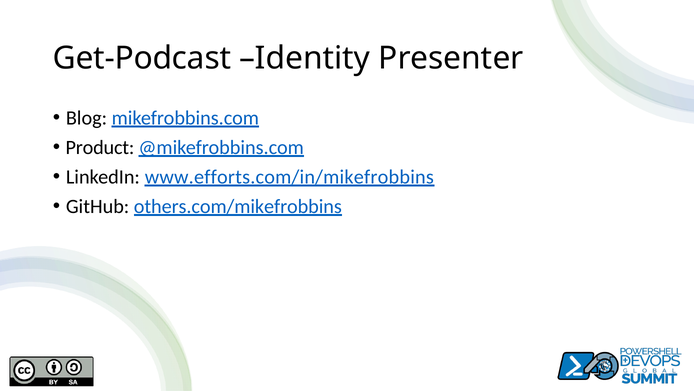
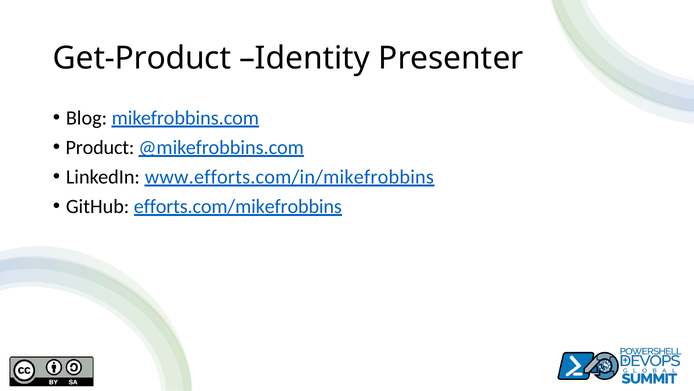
Get-Podcast: Get-Podcast -> Get-Product
others.com/mikefrobbins: others.com/mikefrobbins -> efforts.com/mikefrobbins
